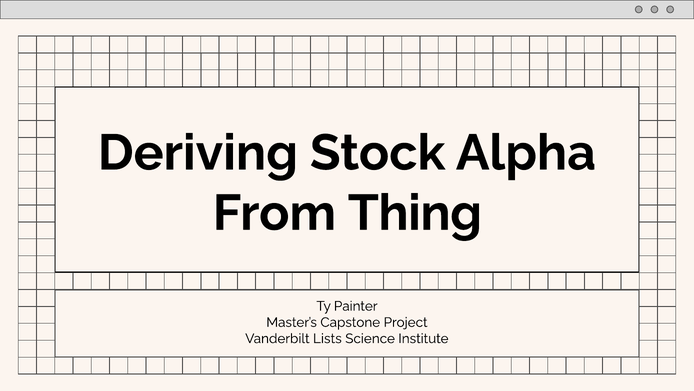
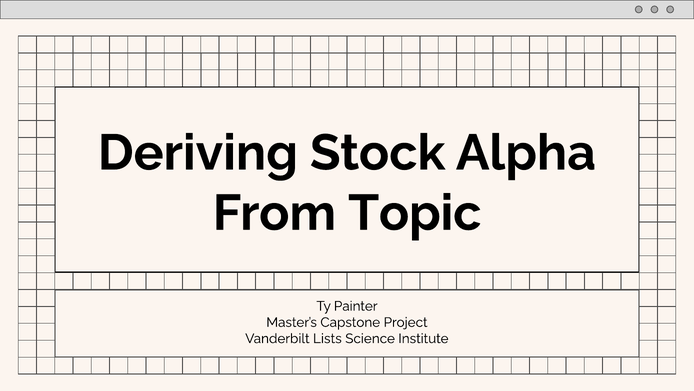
Thing: Thing -> Topic
